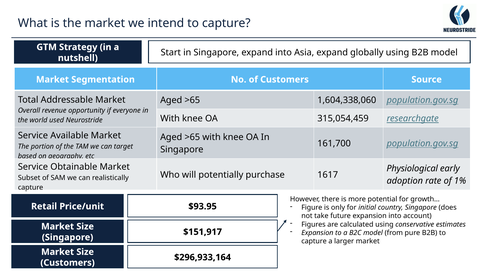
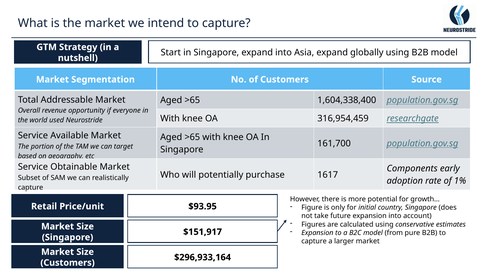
1,604,338,060: 1,604,338,060 -> 1,604,338,400
315,054,459: 315,054,459 -> 316,954,459
Physiological: Physiological -> Components
